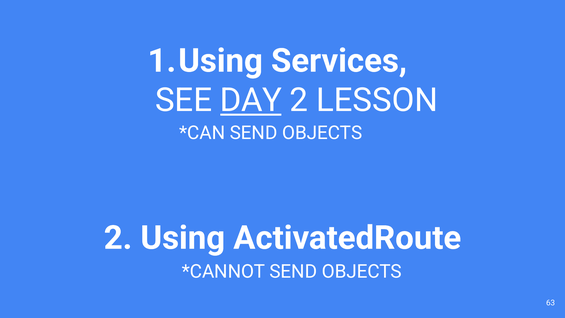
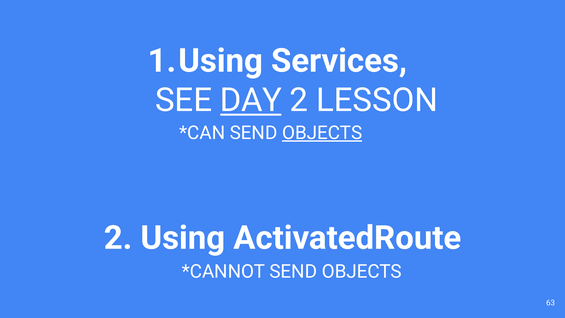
OBJECTS at (322, 133) underline: none -> present
